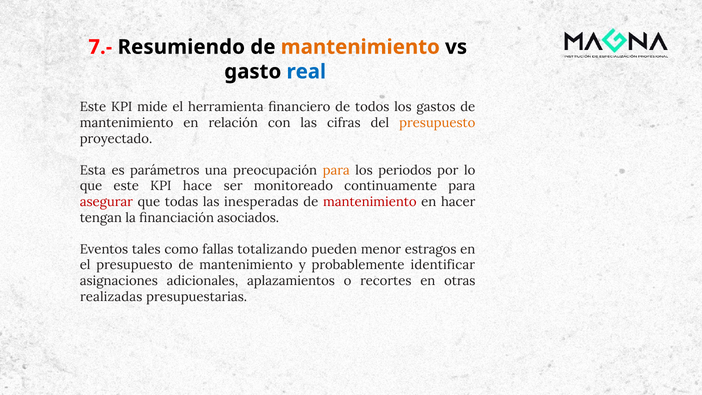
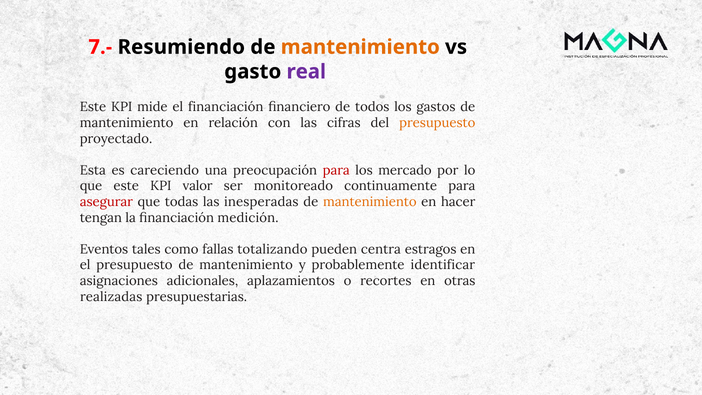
real colour: blue -> purple
el herramienta: herramienta -> financiación
parámetros: parámetros -> careciendo
para at (336, 170) colour: orange -> red
periodos: periodos -> mercado
hace: hace -> valor
mantenimiento at (370, 202) colour: red -> orange
asociados: asociados -> medición
menor: menor -> centra
